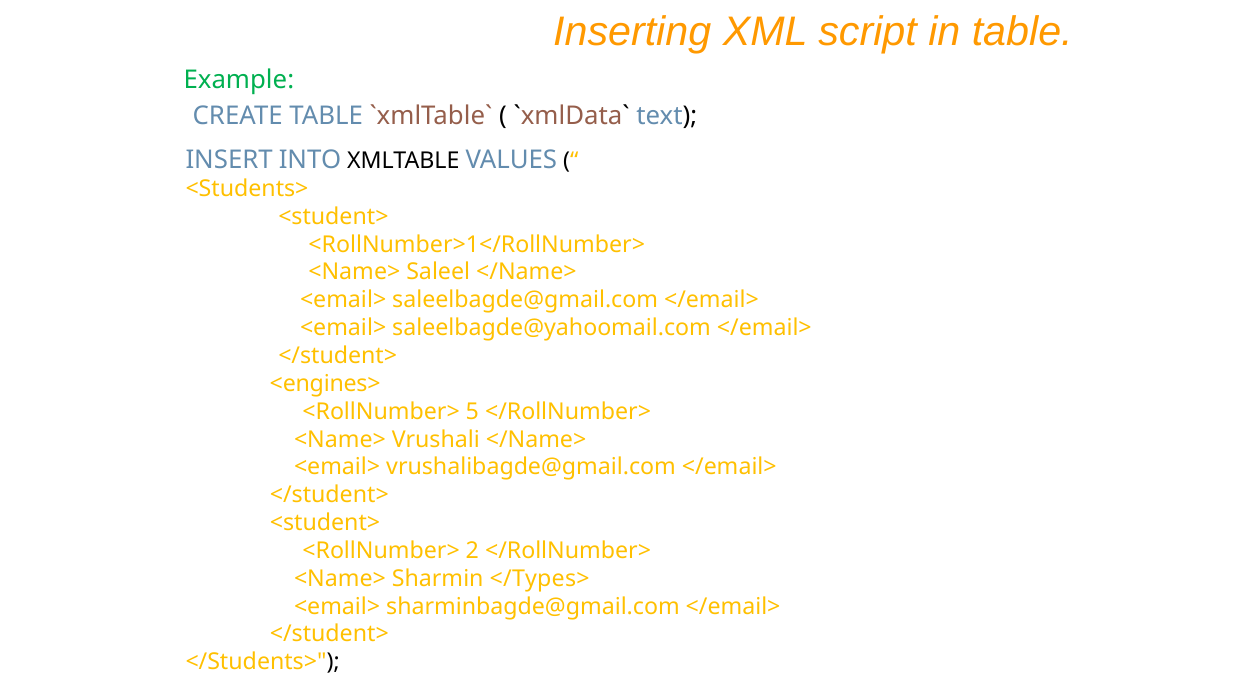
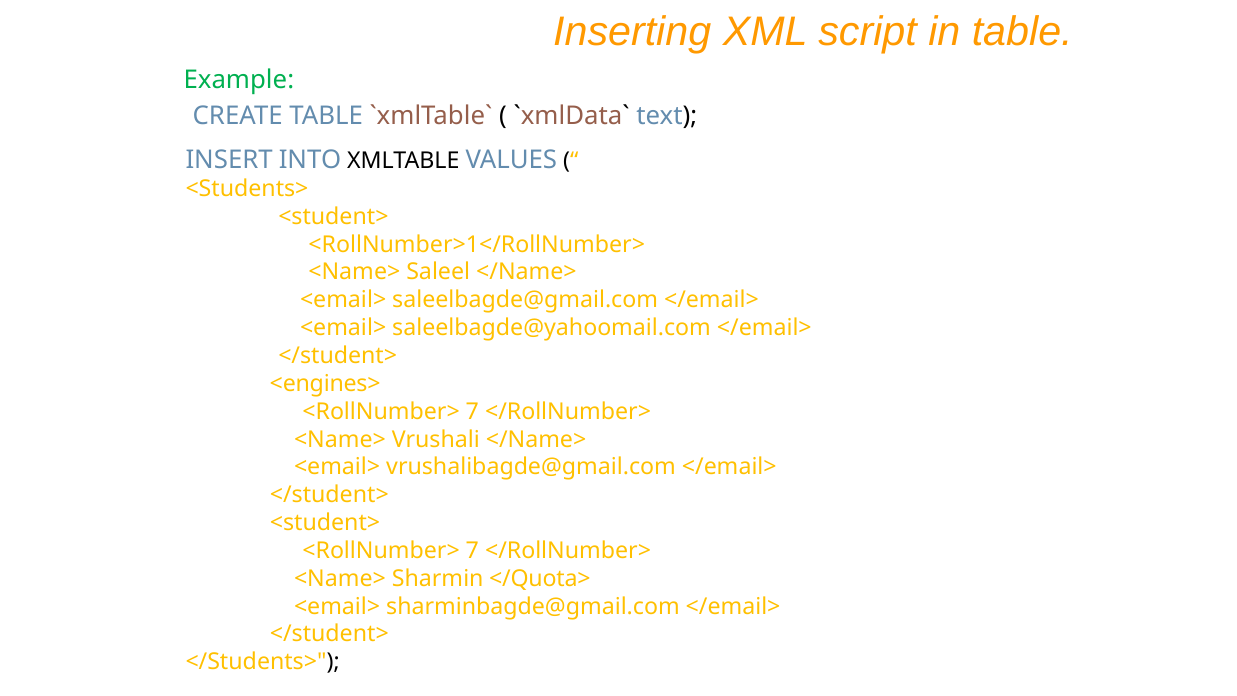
5 at (472, 411): 5 -> 7
2 at (472, 551): 2 -> 7
</Types>: </Types> -> </Quota>
